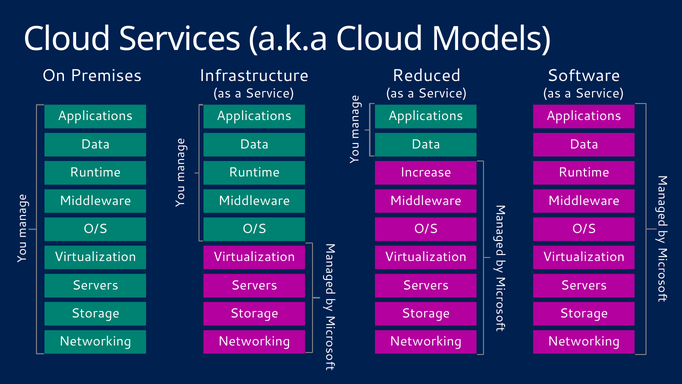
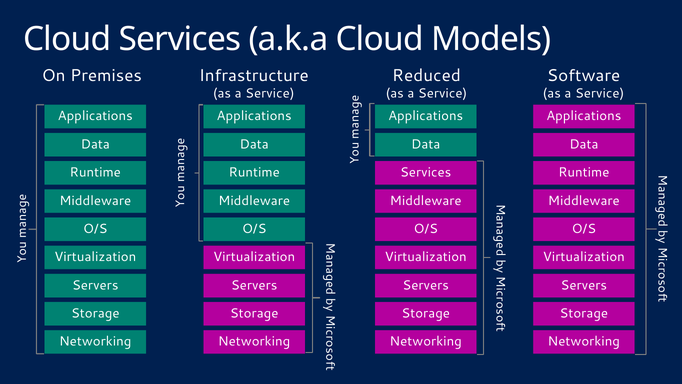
Increase at (426, 172): Increase -> Services
